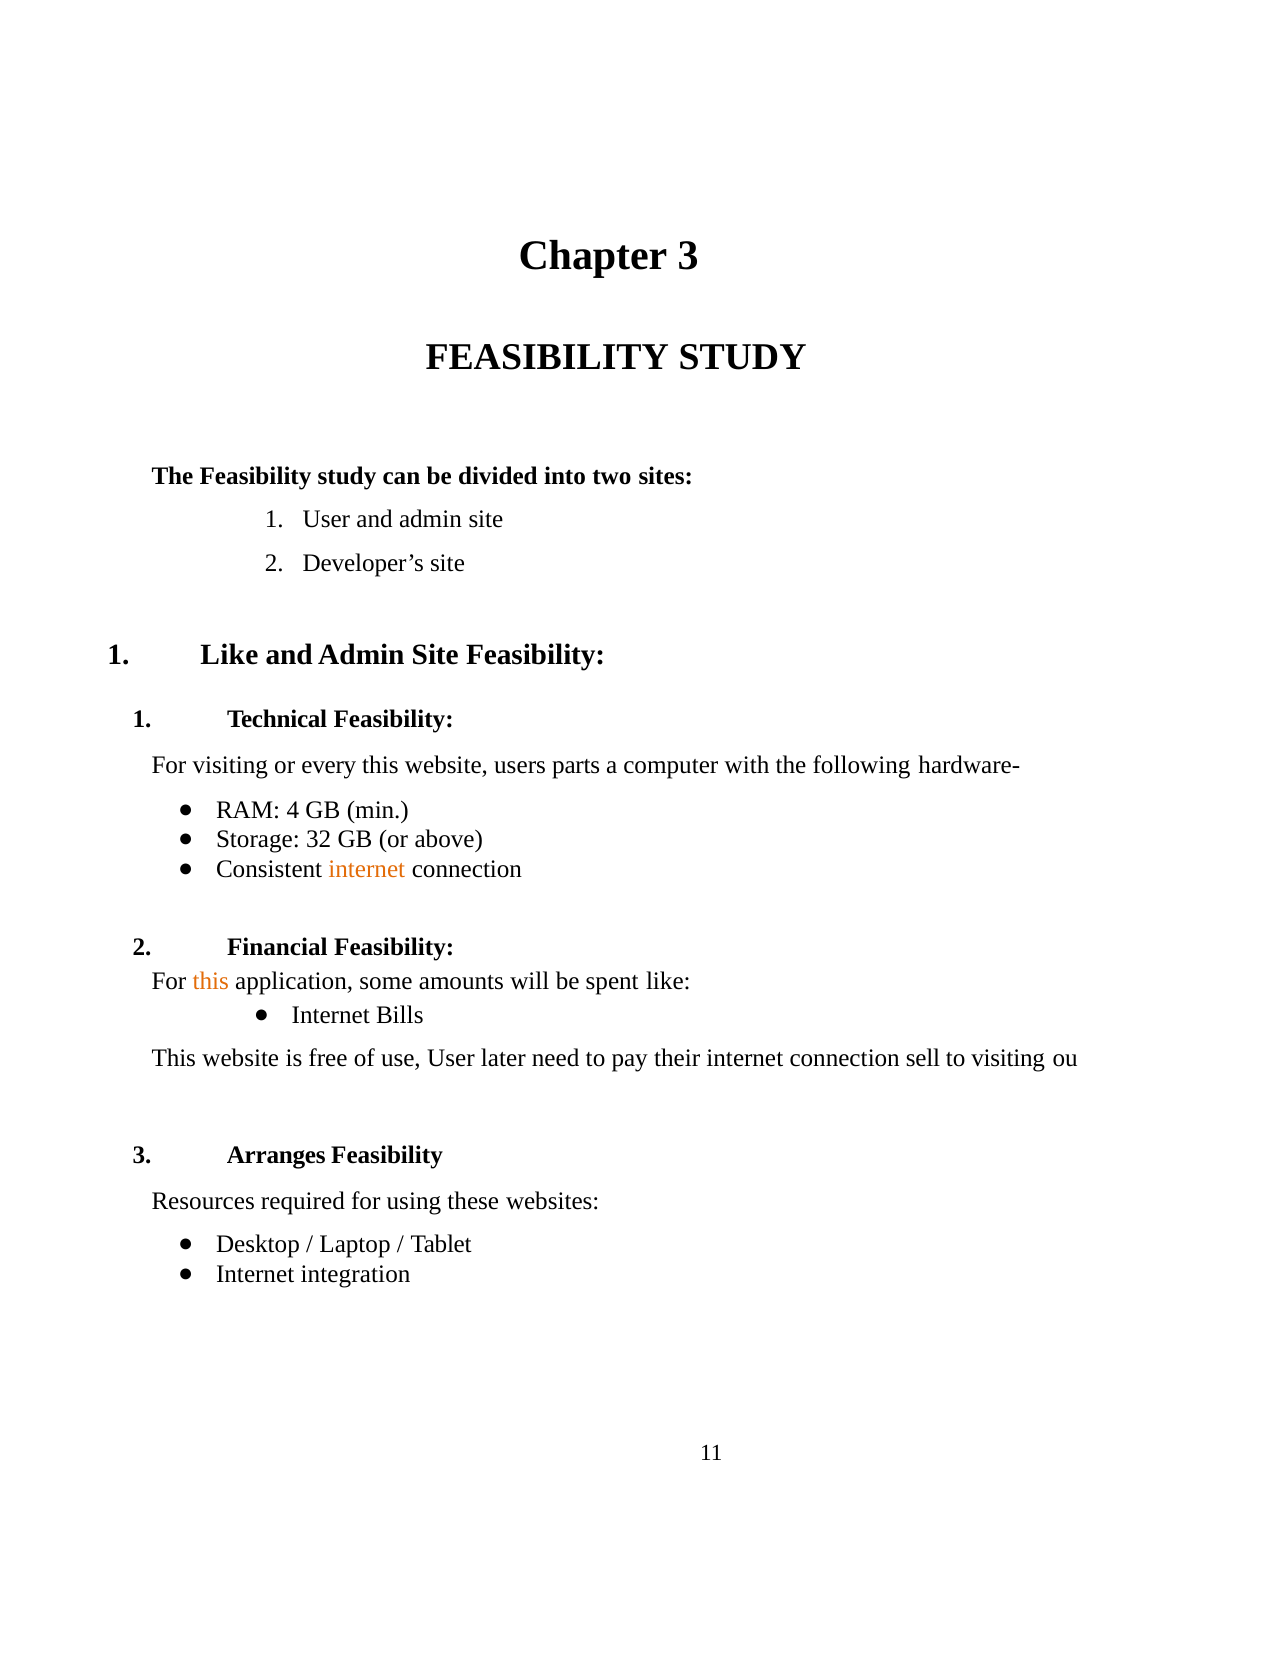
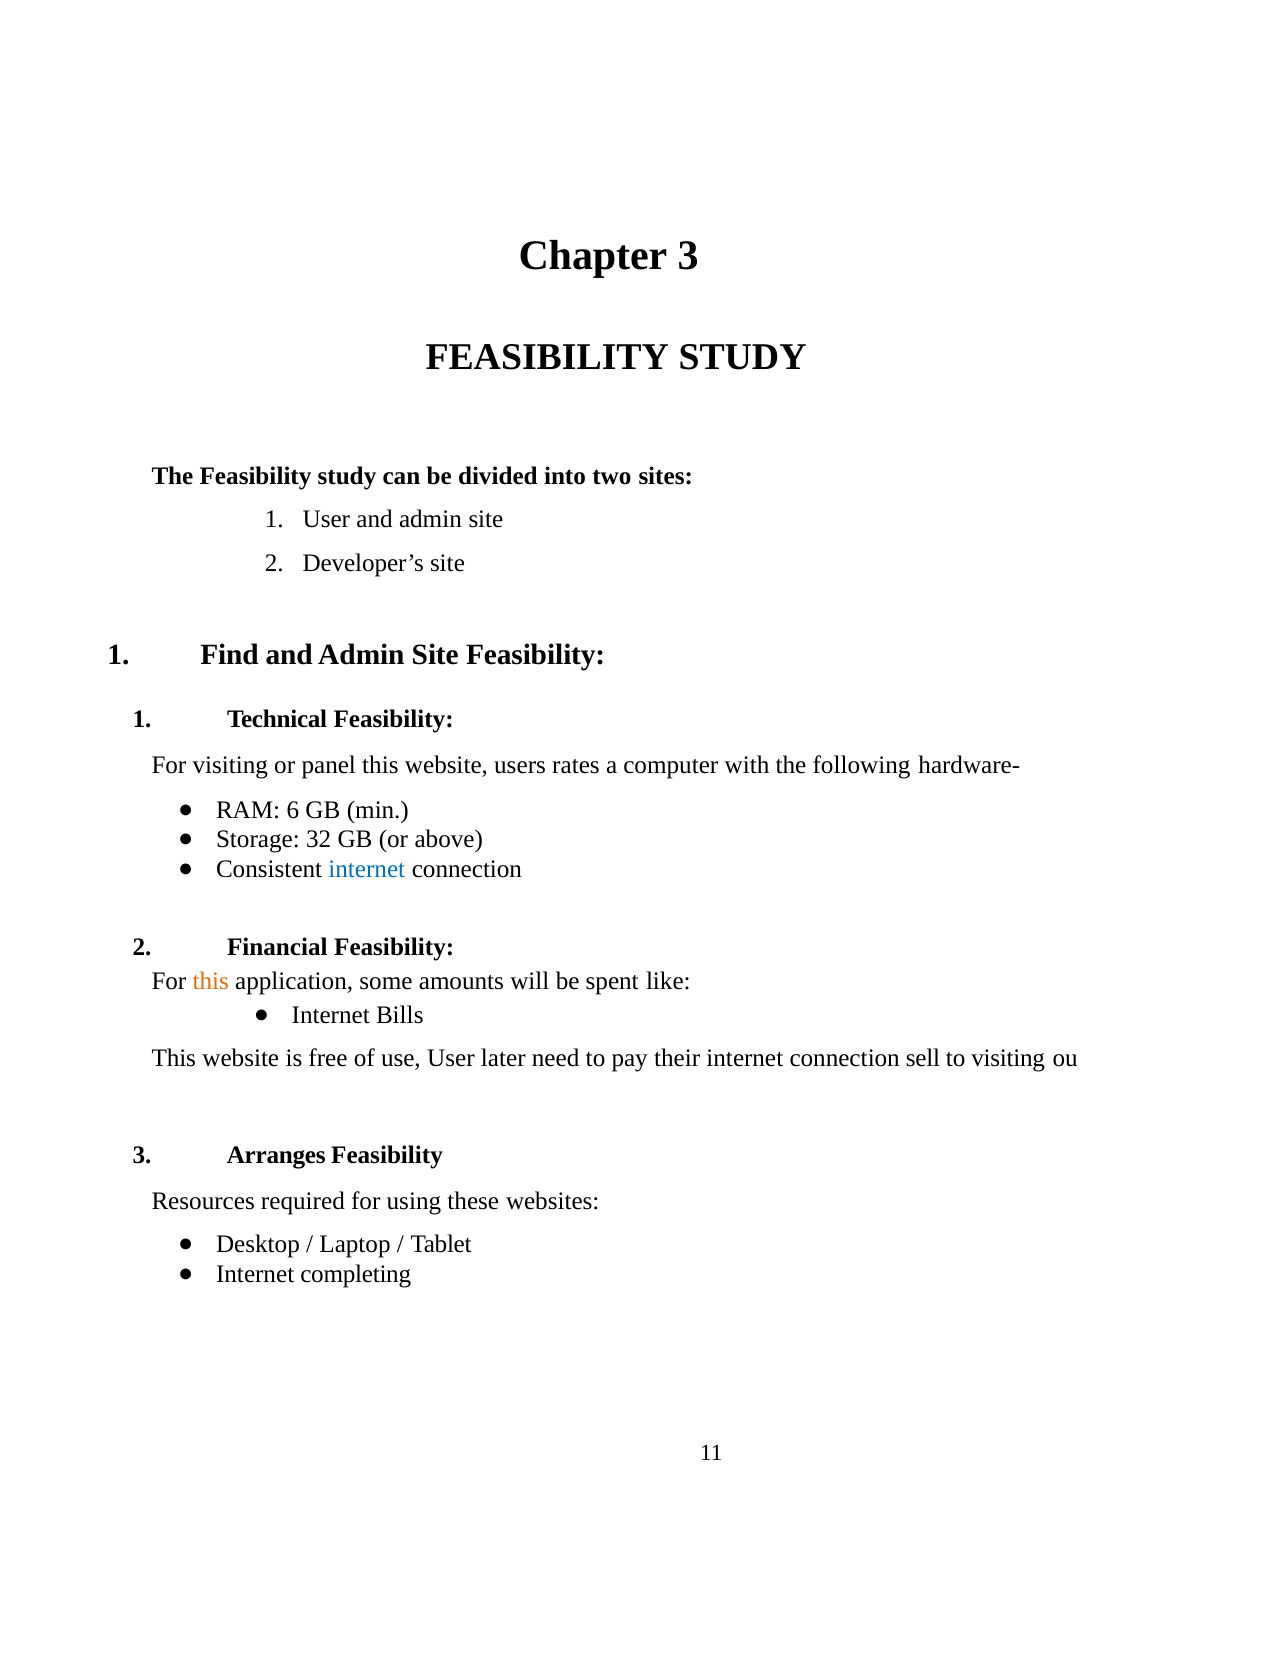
Like at (229, 655): Like -> Find
every: every -> panel
parts: parts -> rates
4: 4 -> 6
internet at (367, 869) colour: orange -> blue
integration: integration -> completing
